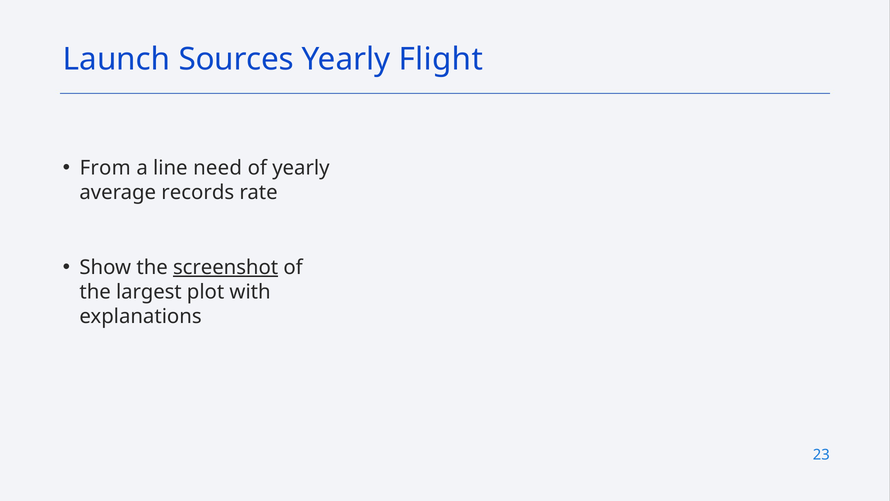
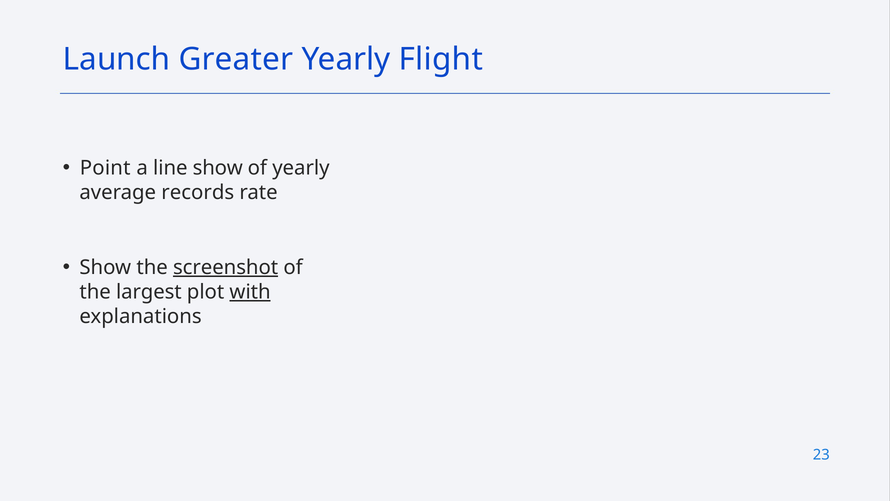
Sources: Sources -> Greater
From: From -> Point
line need: need -> show
with underline: none -> present
